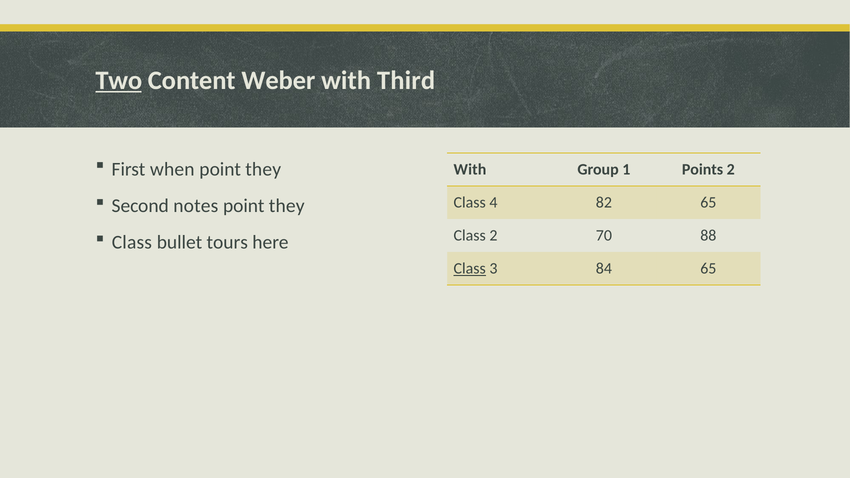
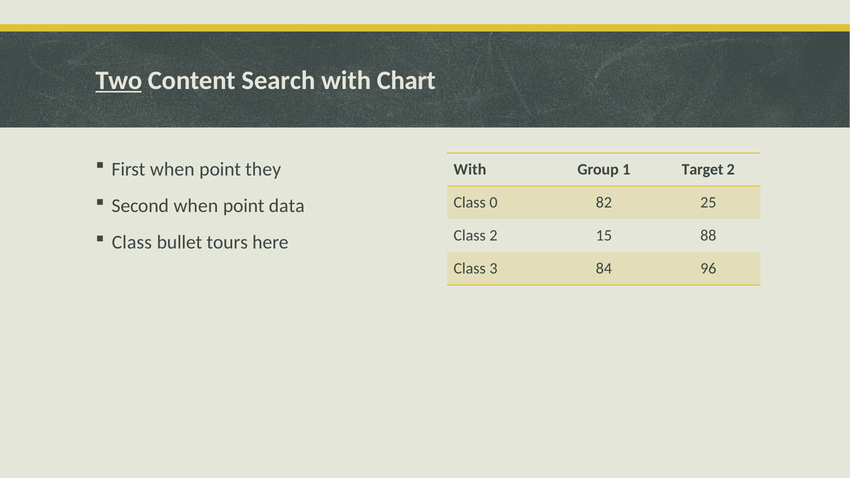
Weber: Weber -> Search
Third: Third -> Chart
Points: Points -> Target
Second notes: notes -> when
they at (287, 206): they -> data
4: 4 -> 0
82 65: 65 -> 25
70: 70 -> 15
Class at (470, 269) underline: present -> none
84 65: 65 -> 96
